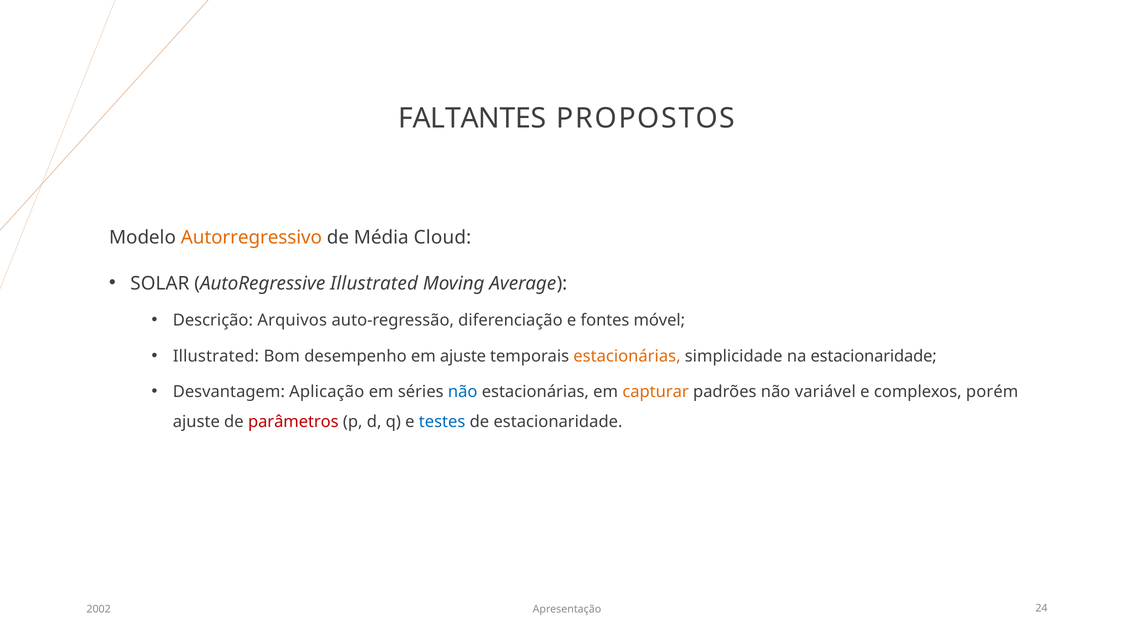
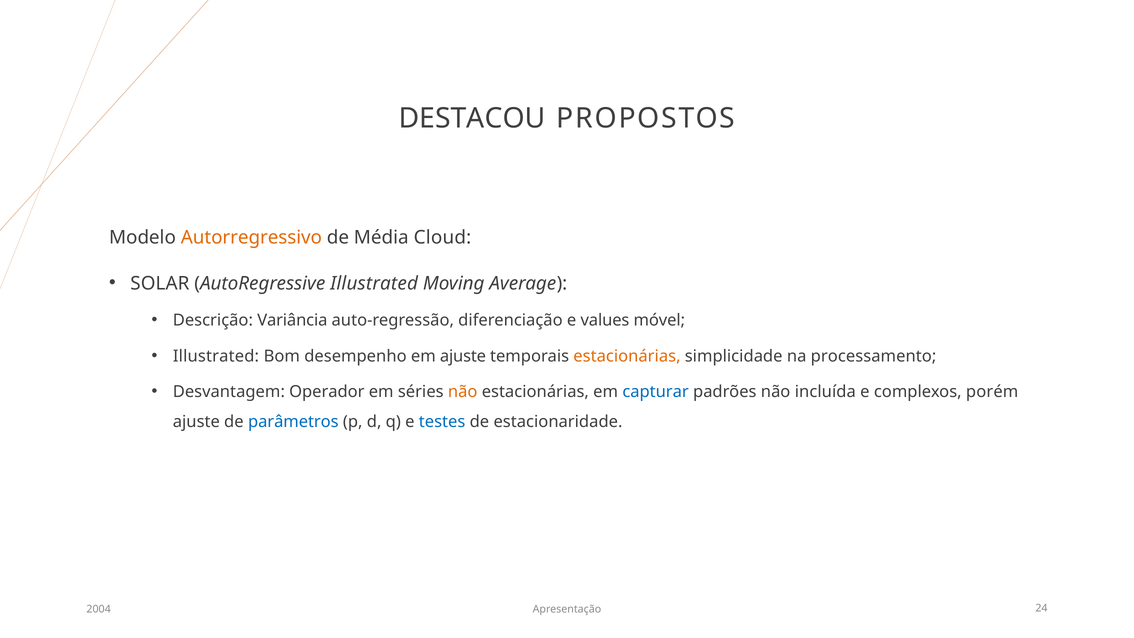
FALTANTES: FALTANTES -> DESTACOU
Arquivos: Arquivos -> Variância
fontes: fontes -> values
na estacionaridade: estacionaridade -> processamento
Aplicação: Aplicação -> Operador
não at (463, 392) colour: blue -> orange
capturar colour: orange -> blue
variável: variável -> incluída
parâmetros colour: red -> blue
2002: 2002 -> 2004
